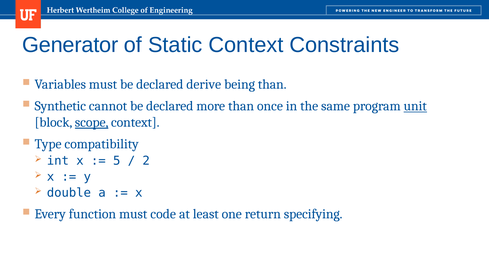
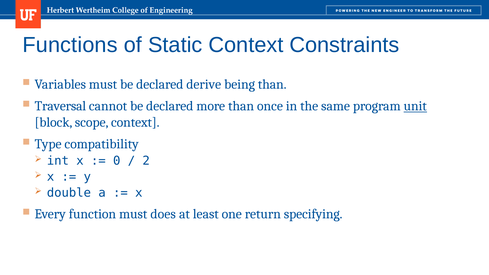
Generator: Generator -> Functions
Synthetic: Synthetic -> Traversal
scope underline: present -> none
5: 5 -> 0
code: code -> does
